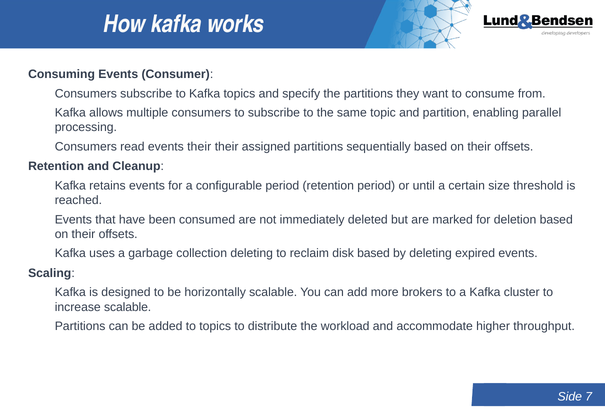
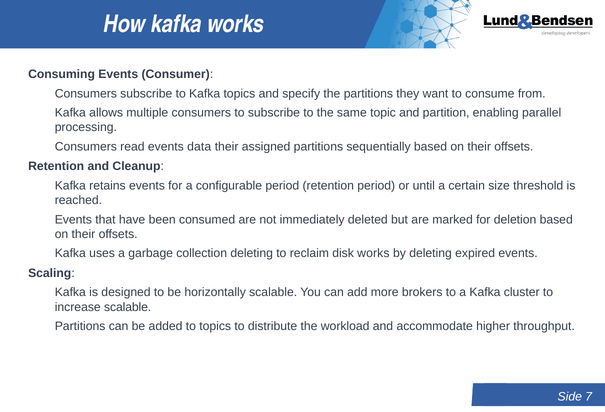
events their: their -> data
disk based: based -> works
